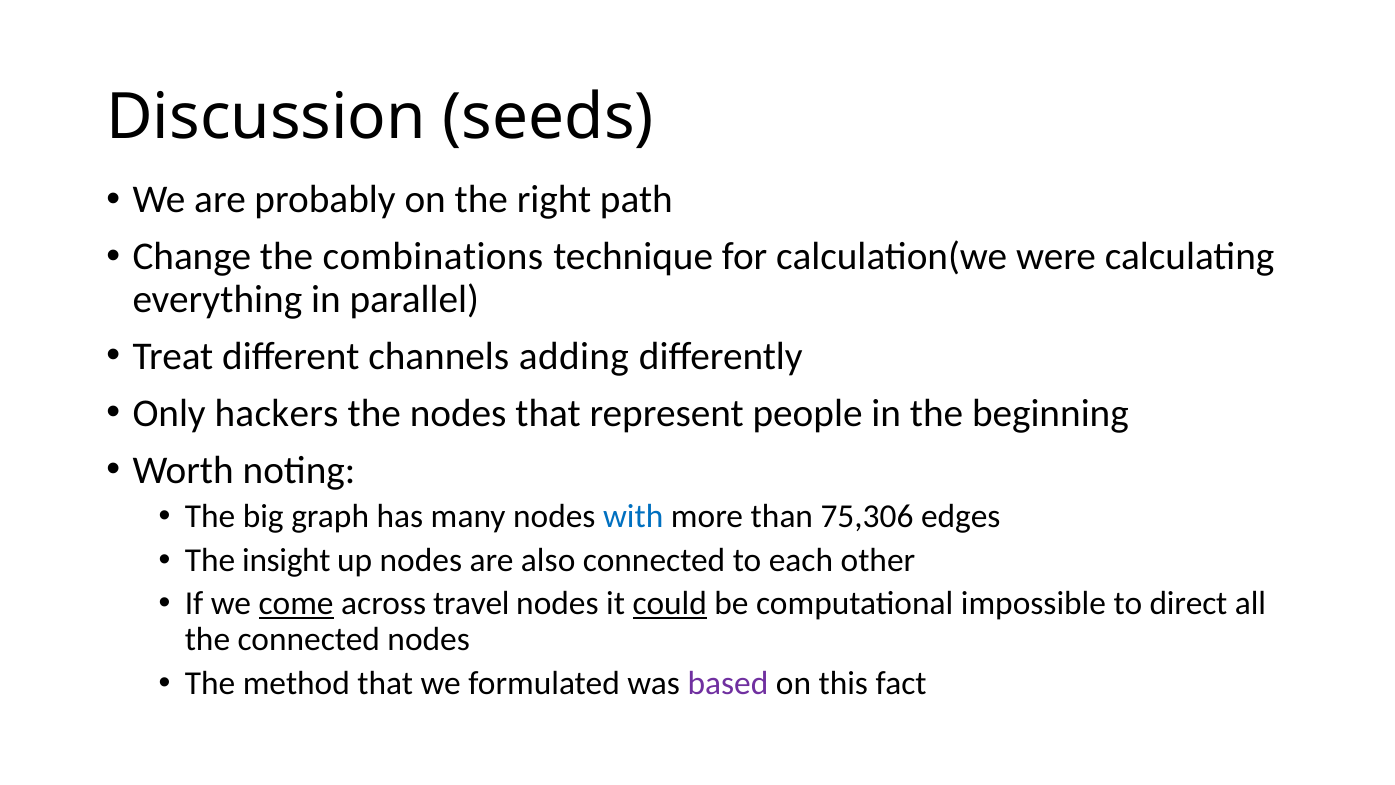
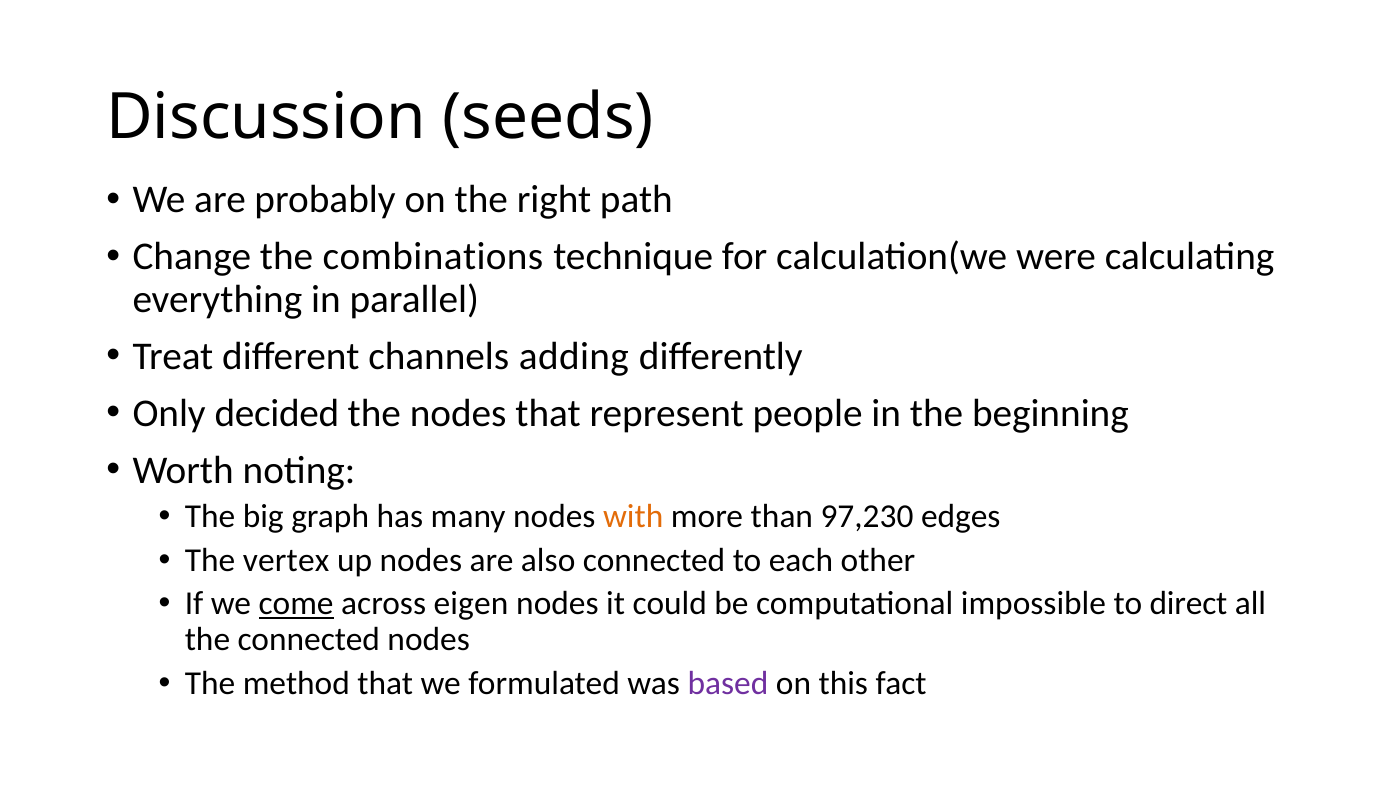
hackers: hackers -> decided
with colour: blue -> orange
75,306: 75,306 -> 97,230
insight: insight -> vertex
travel: travel -> eigen
could underline: present -> none
